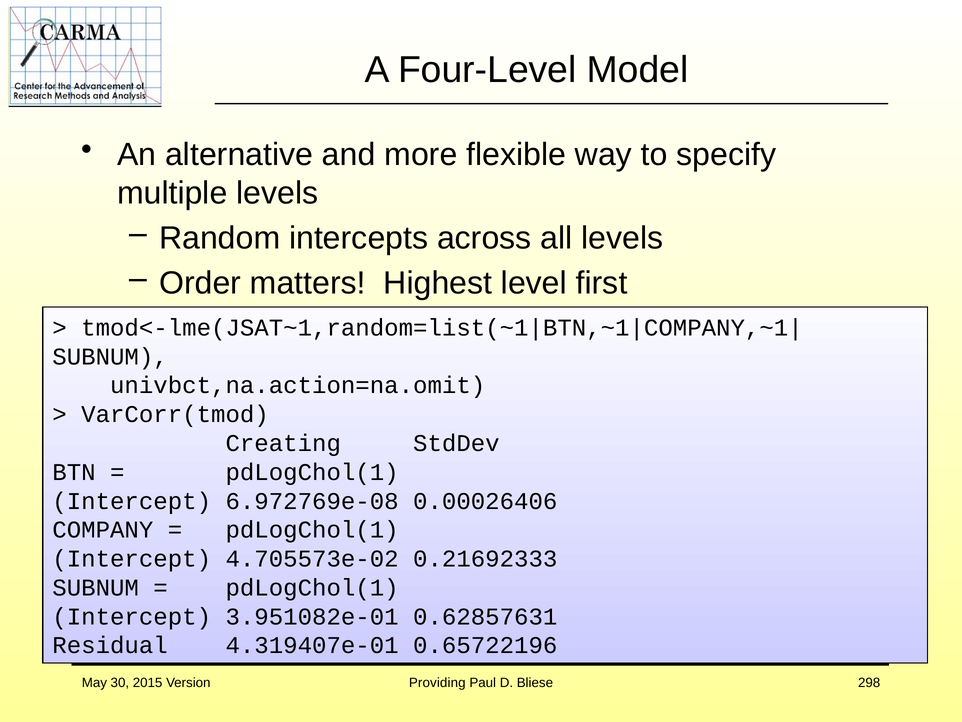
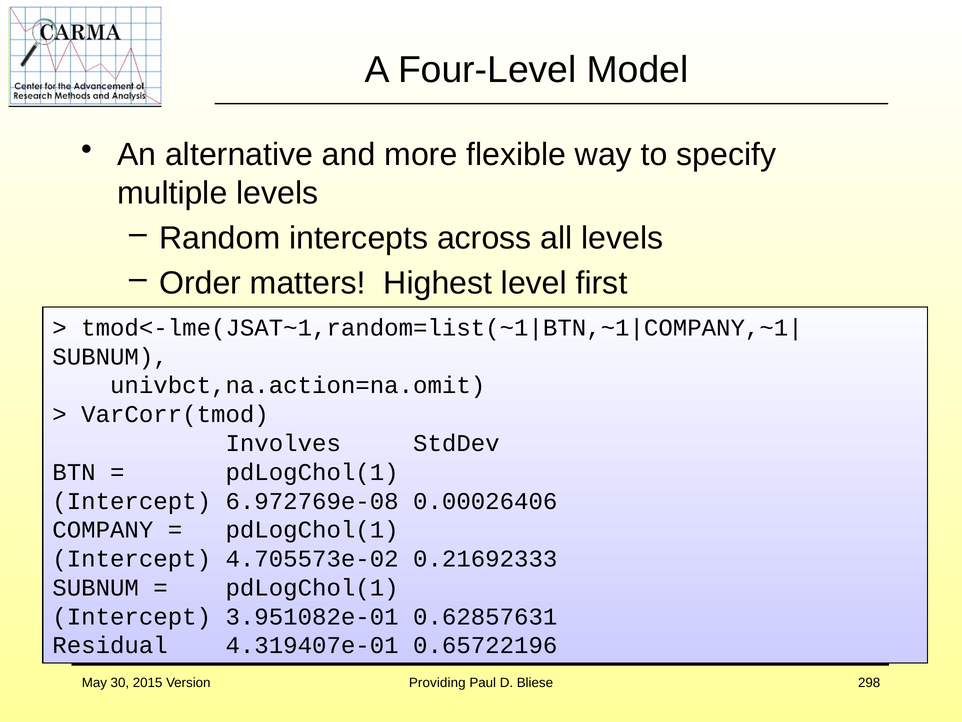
Creating: Creating -> Involves
